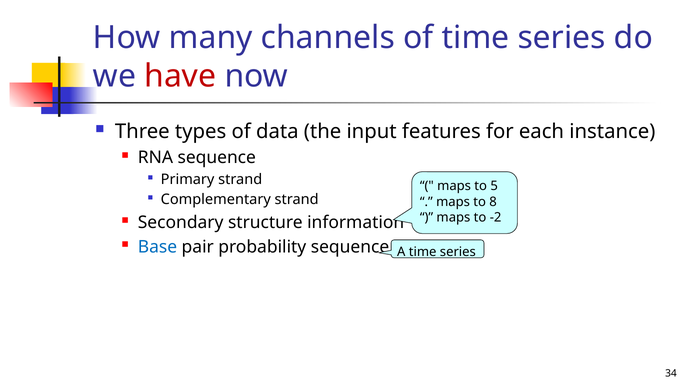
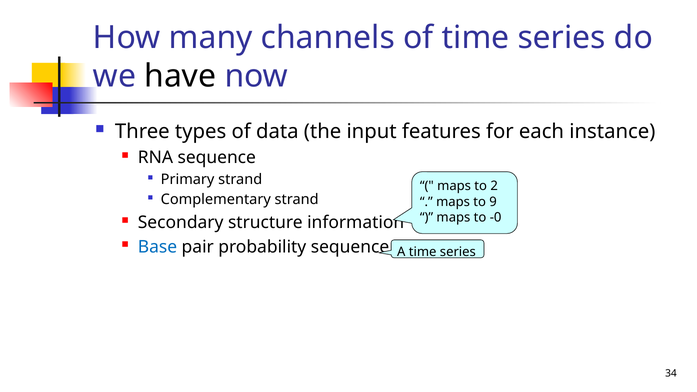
have colour: red -> black
5: 5 -> 2
8: 8 -> 9
-2: -2 -> -0
